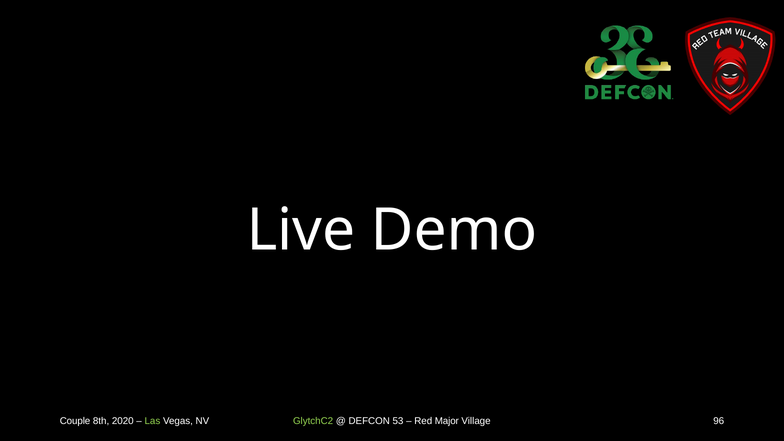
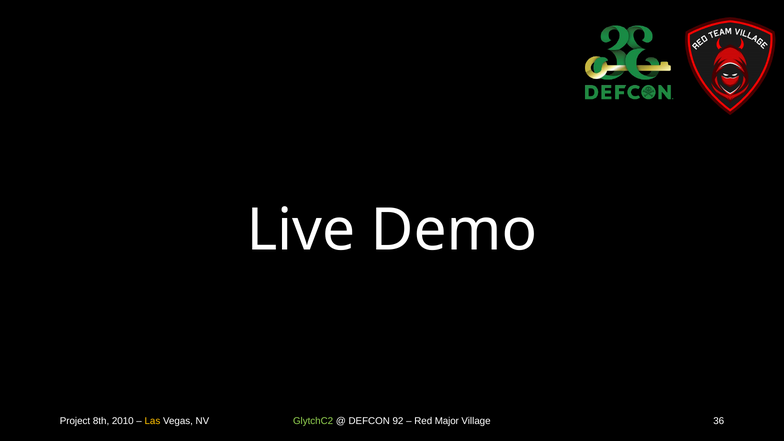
Couple: Couple -> Project
2020: 2020 -> 2010
Las colour: light green -> yellow
53: 53 -> 92
96: 96 -> 36
